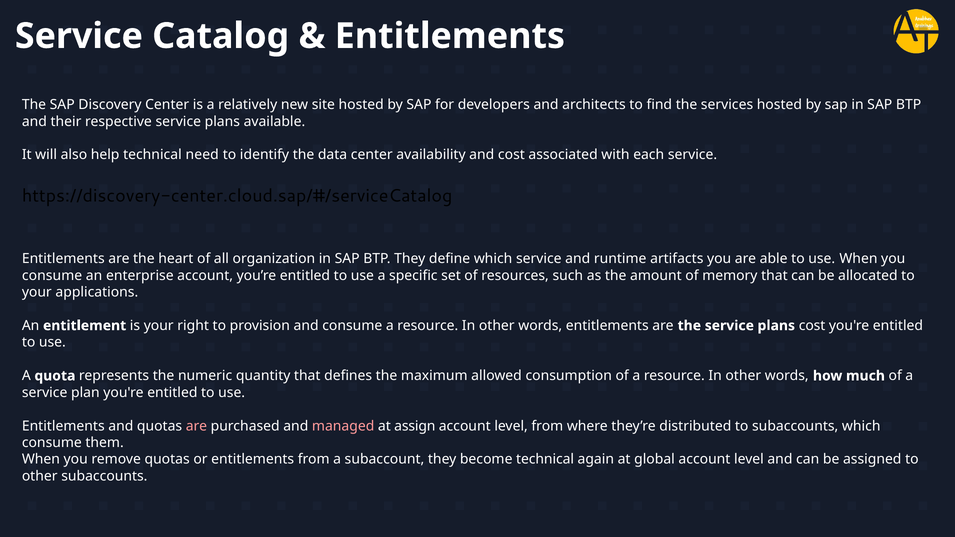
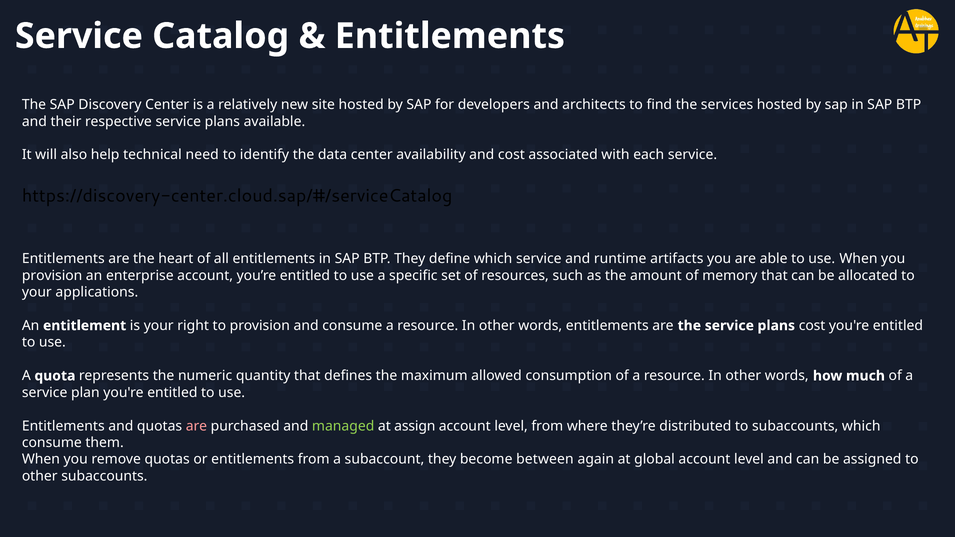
all organization: organization -> entitlements
consume at (52, 276): consume -> provision
managed colour: pink -> light green
become technical: technical -> between
